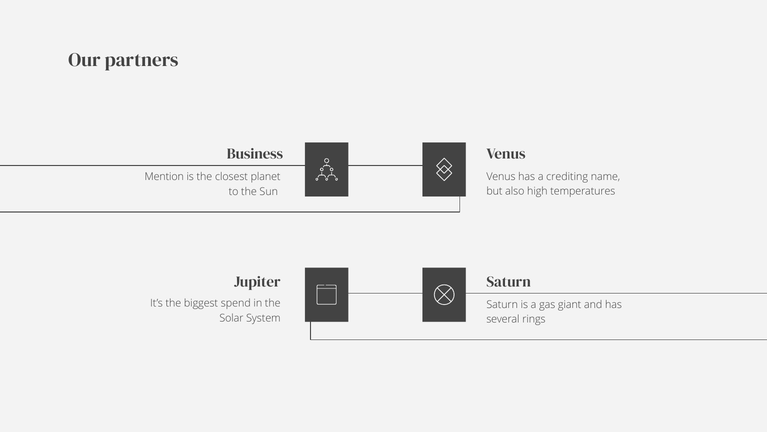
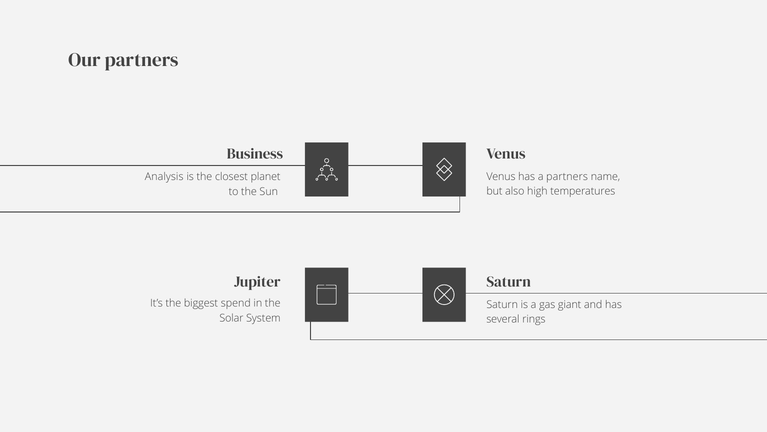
a crediting: crediting -> partners
Mention: Mention -> Analysis
